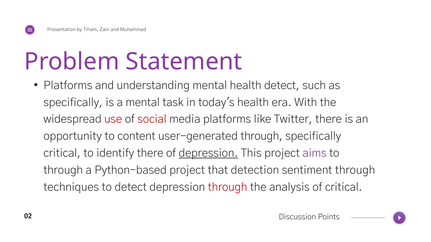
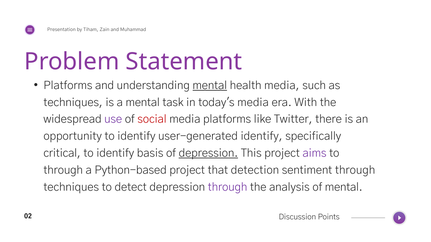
mental at (210, 86) underline: none -> present
health detect: detect -> media
specifically at (73, 102): specifically -> techniques
today's health: health -> media
use colour: red -> purple
opportunity to content: content -> identify
user-generated through: through -> identify
identify there: there -> basis
through at (228, 187) colour: red -> purple
of critical: critical -> mental
